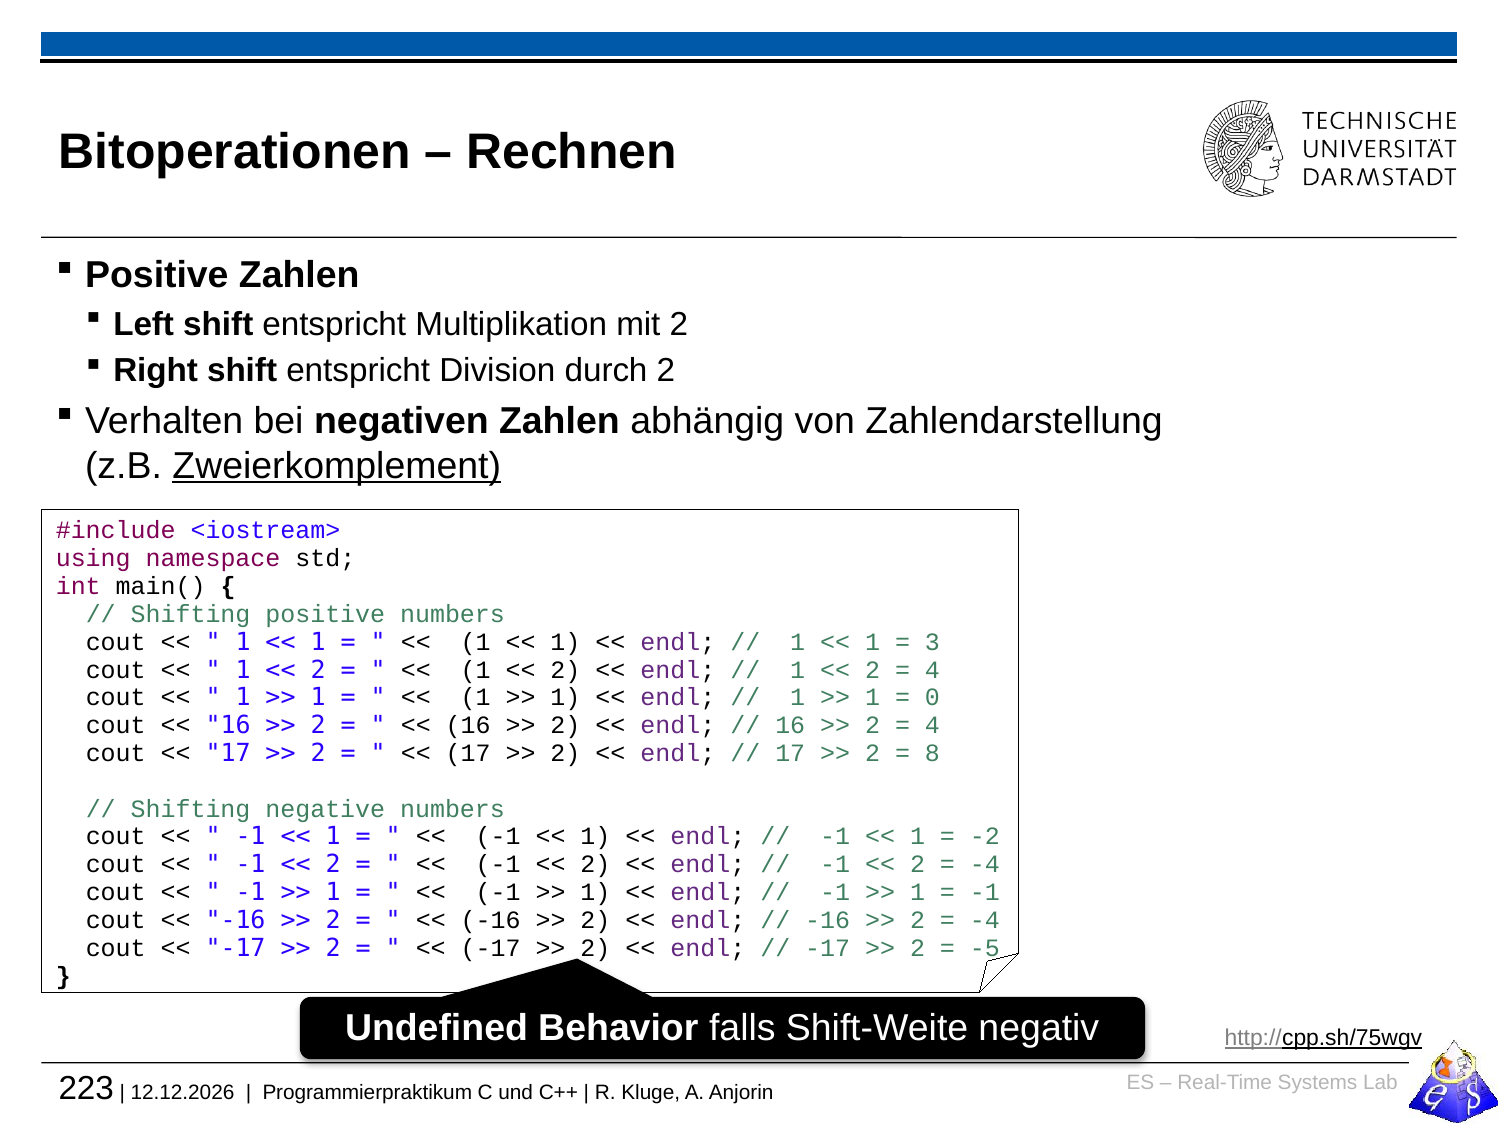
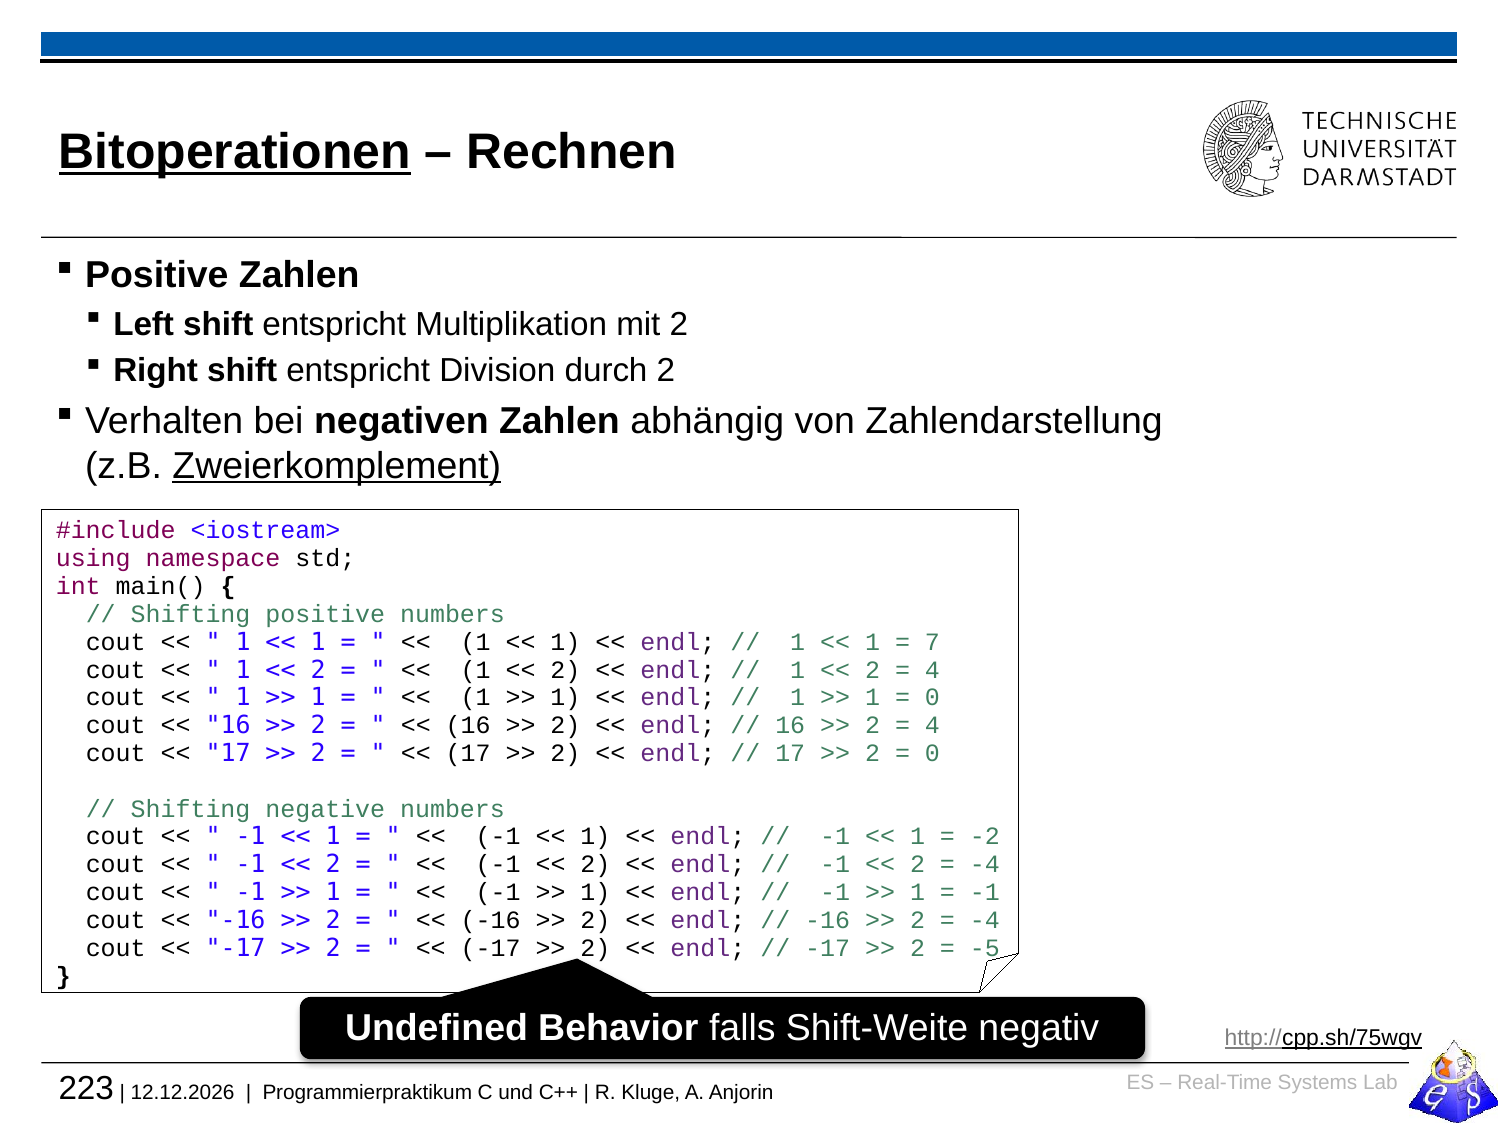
Bitoperationen underline: none -> present
3: 3 -> 7
8 at (932, 754): 8 -> 0
